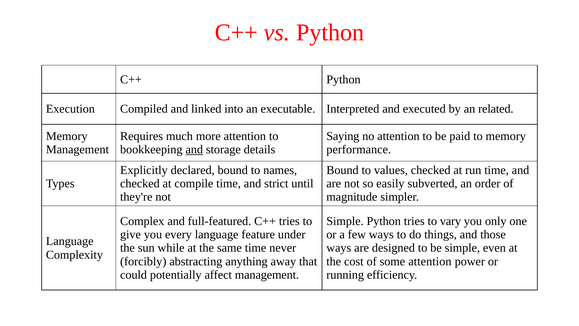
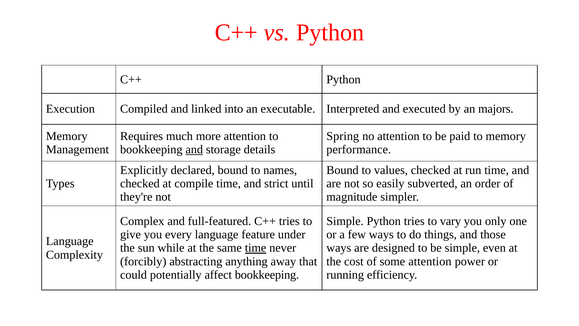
related: related -> majors
Saying: Saying -> Spring
time at (256, 248) underline: none -> present
affect management: management -> bookkeeping
